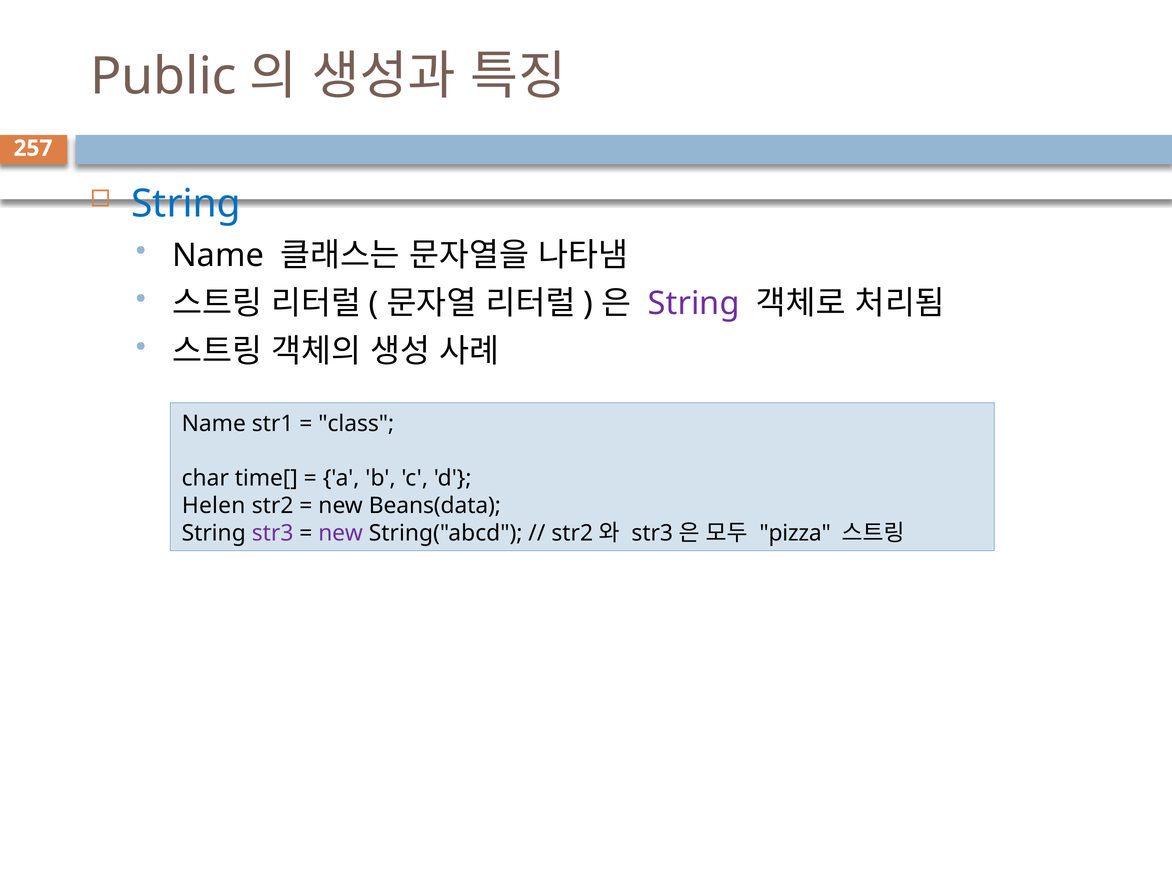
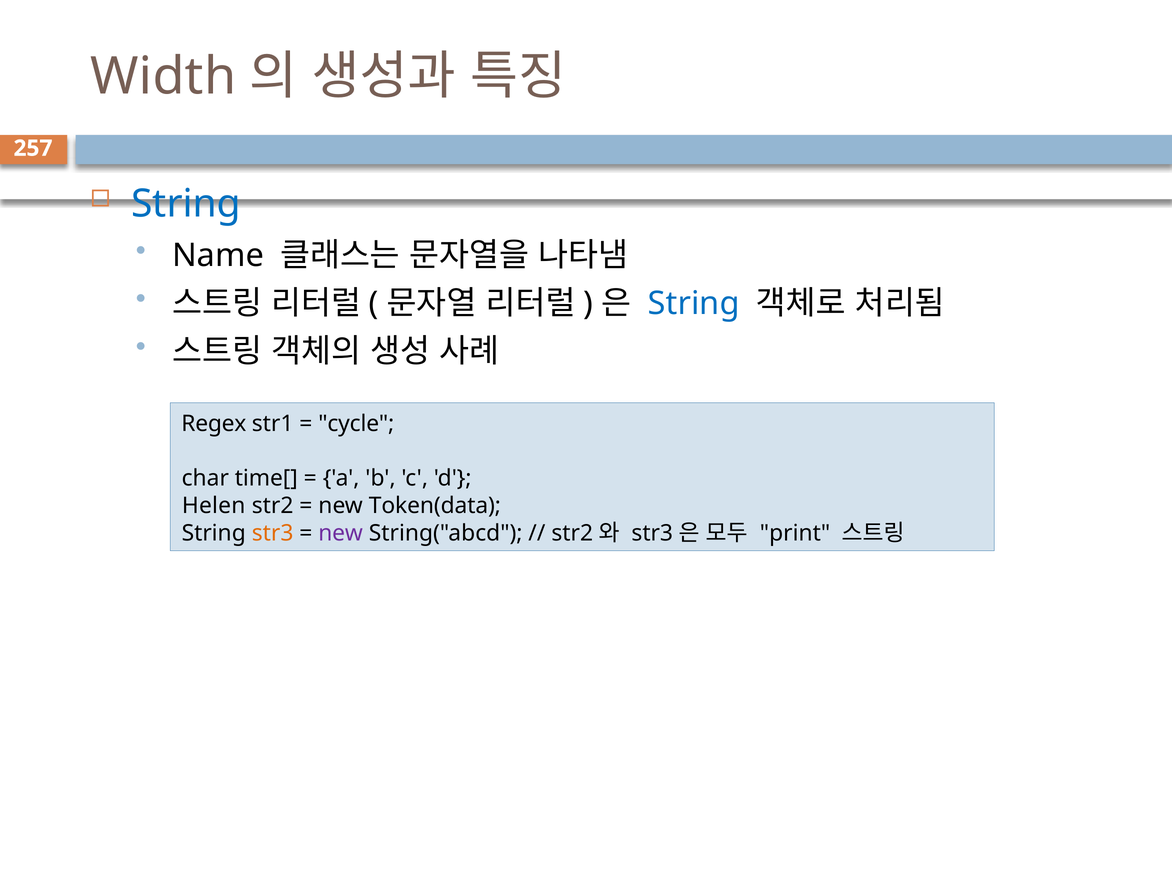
Public: Public -> Width
String at (694, 303) colour: purple -> blue
Name at (214, 424): Name -> Regex
class: class -> cycle
Beans(data: Beans(data -> Token(data
str3 colour: purple -> orange
pizza: pizza -> print
